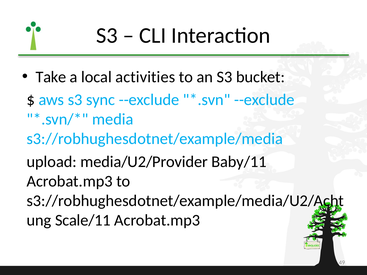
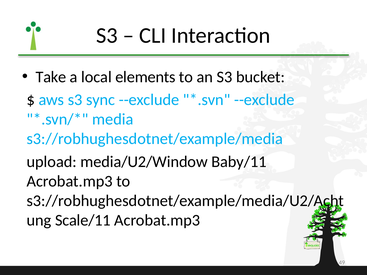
activities: activities -> elements
media/U2/Provider: media/U2/Provider -> media/U2/Window
